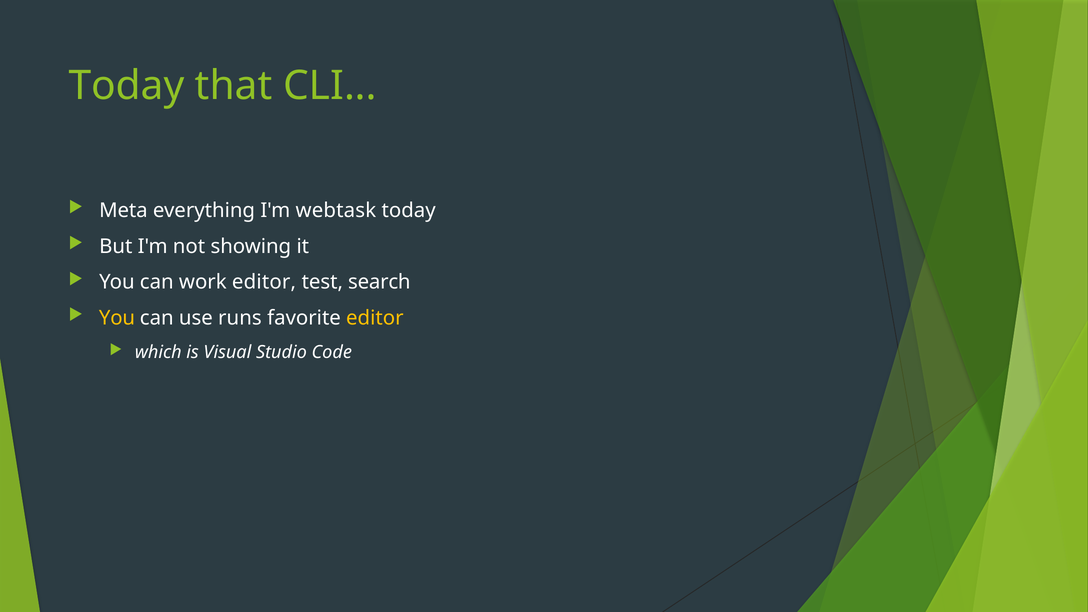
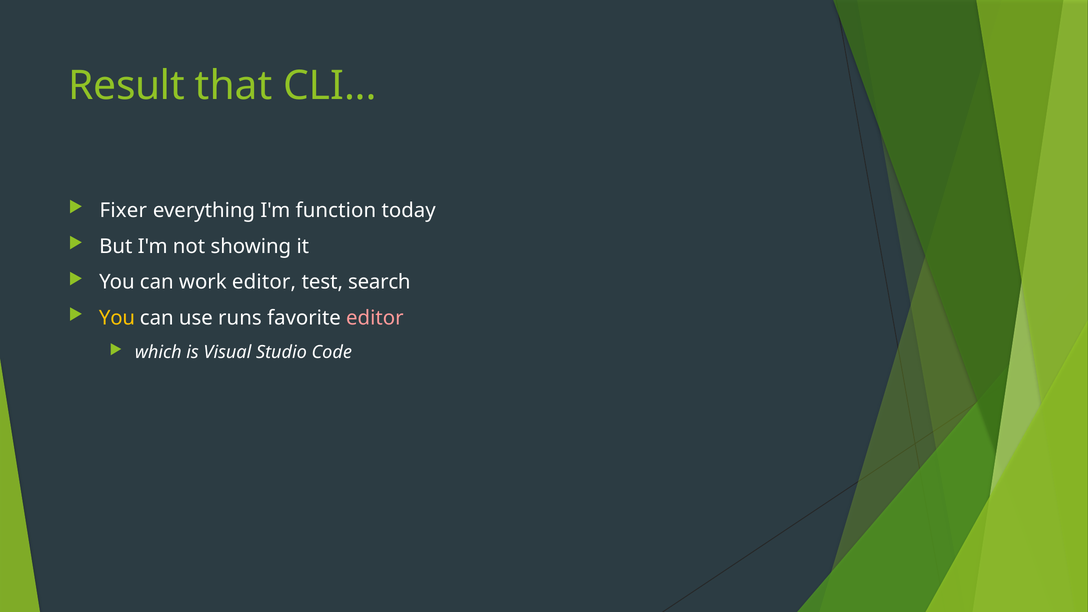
Today at (126, 86): Today -> Result
Meta: Meta -> Fixer
webtask: webtask -> function
editor at (375, 318) colour: yellow -> pink
